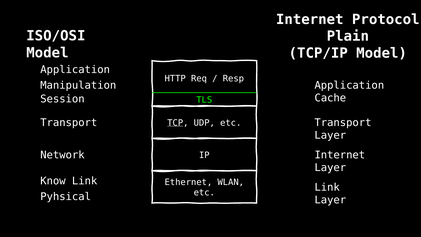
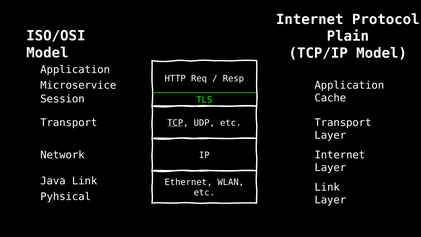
Manipulation: Manipulation -> Microservice
Know: Know -> Java
